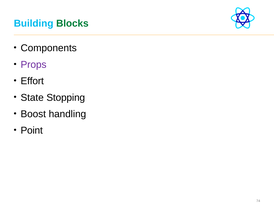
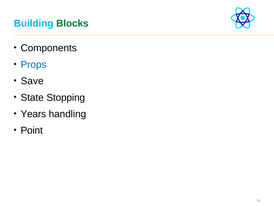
Props colour: purple -> blue
Effort: Effort -> Save
Boost: Boost -> Years
